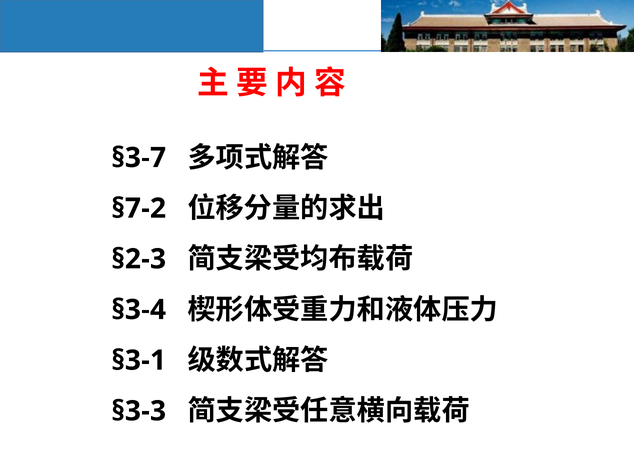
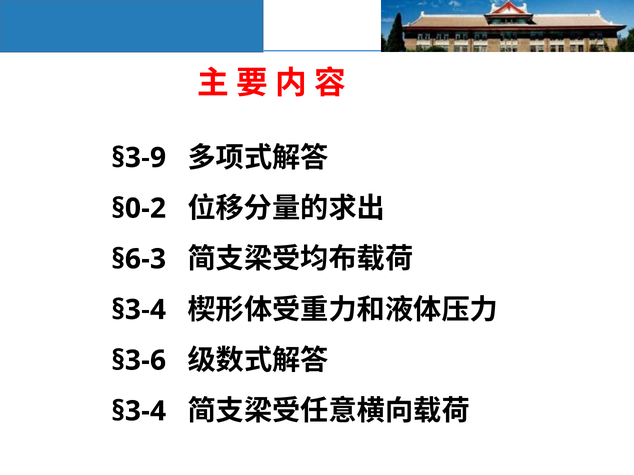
§3-7: §3-7 -> §3-9
§7-2: §7-2 -> §0-2
§2-3: §2-3 -> §6-3
§3-1: §3-1 -> §3-6
§3-3 at (139, 412): §3-3 -> §3-4
